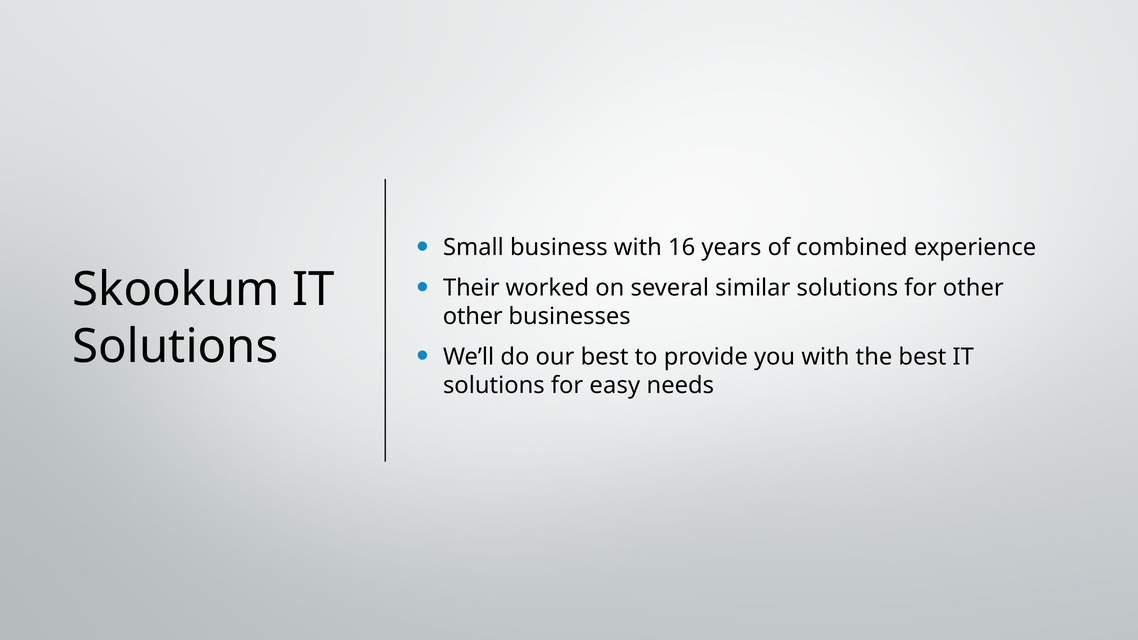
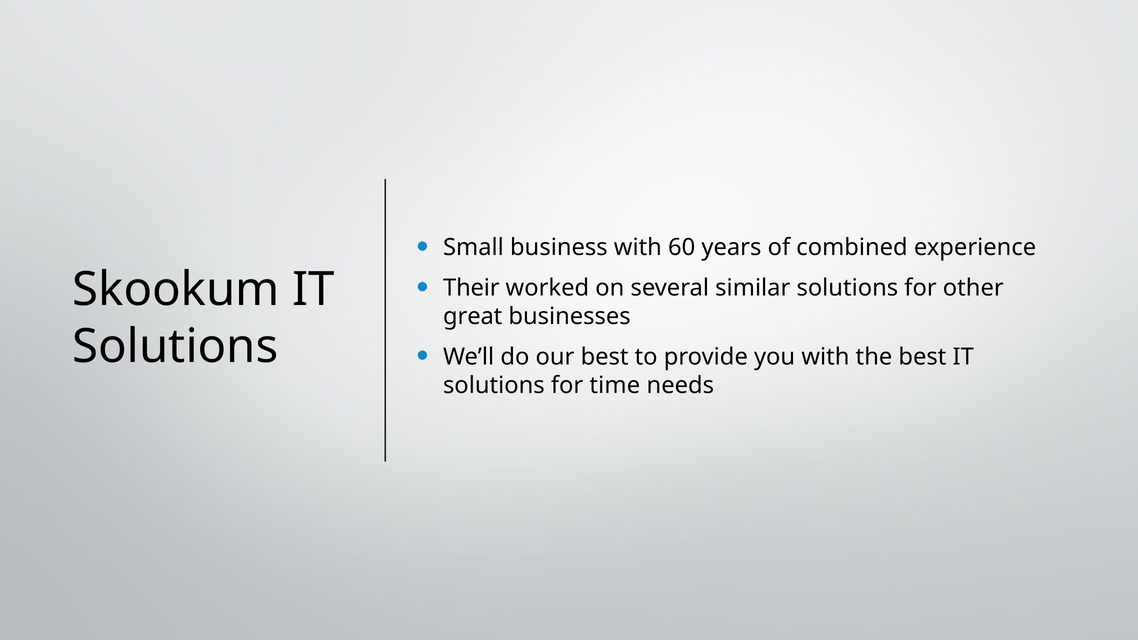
16: 16 -> 60
other at (473, 316): other -> great
easy: easy -> time
